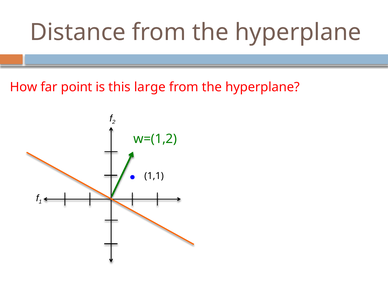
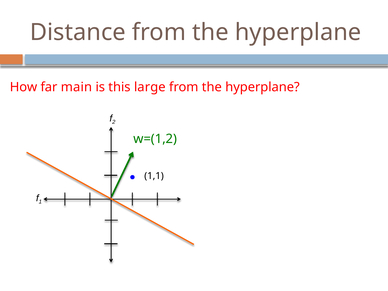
point: point -> main
